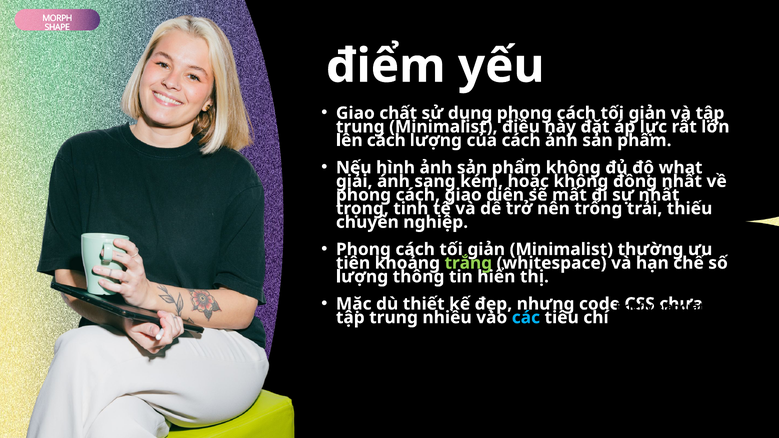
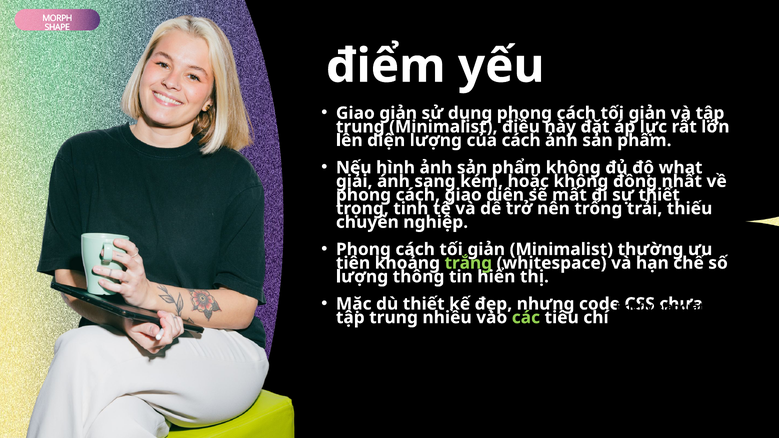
chất at (398, 113): chất -> giản
lên cách: cách -> diện
sự nhất: nhất -> thiết
các colour: light blue -> light green
